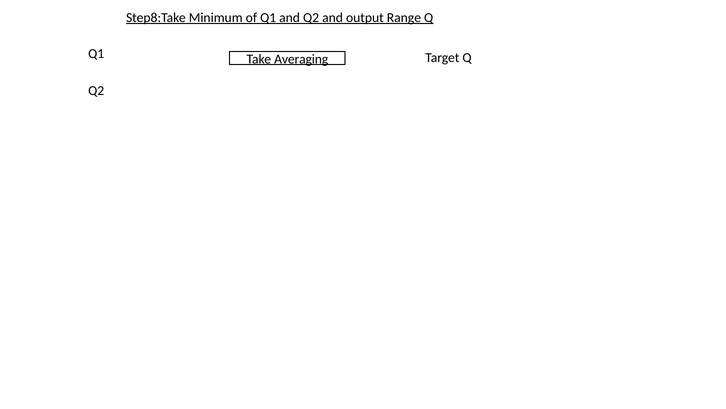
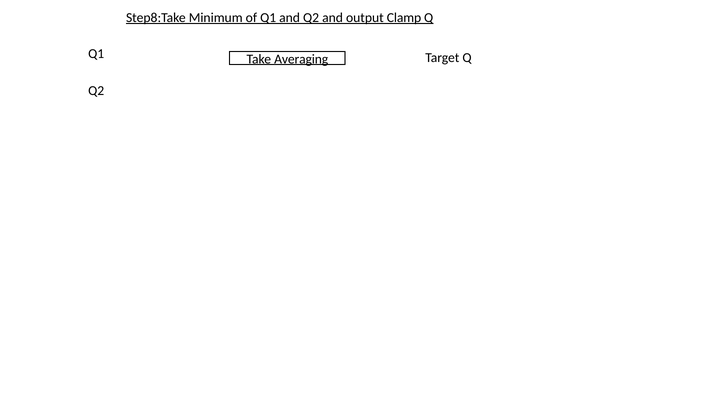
Range: Range -> Clamp
